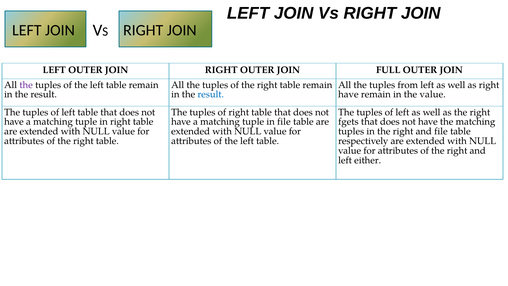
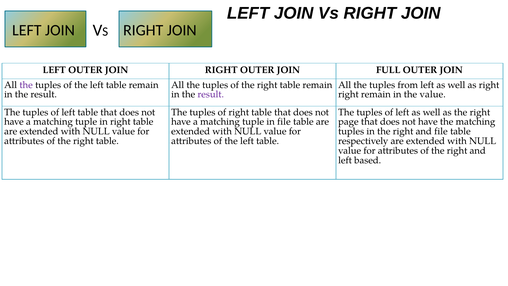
result at (211, 94) colour: blue -> purple
have at (348, 94): have -> right
fgets: fgets -> page
either: either -> based
